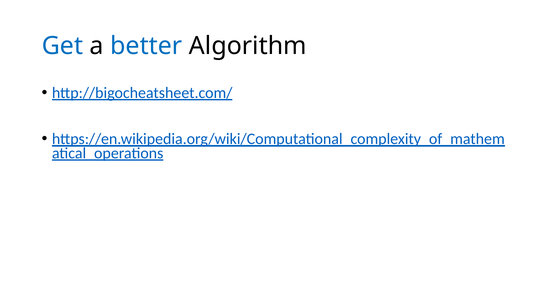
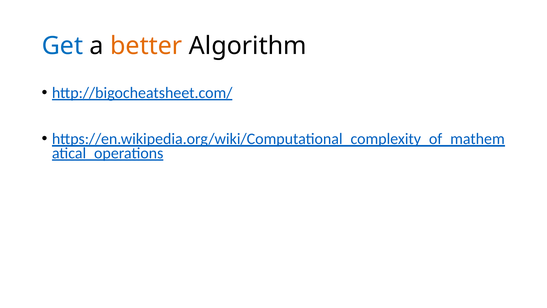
better colour: blue -> orange
